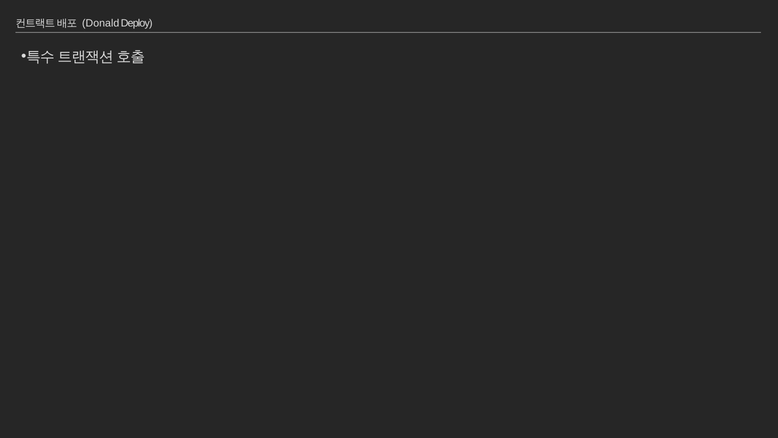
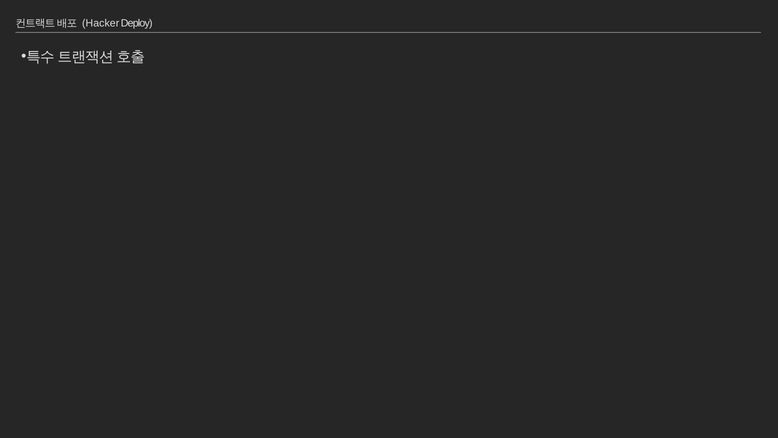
Donald: Donald -> Hacker
